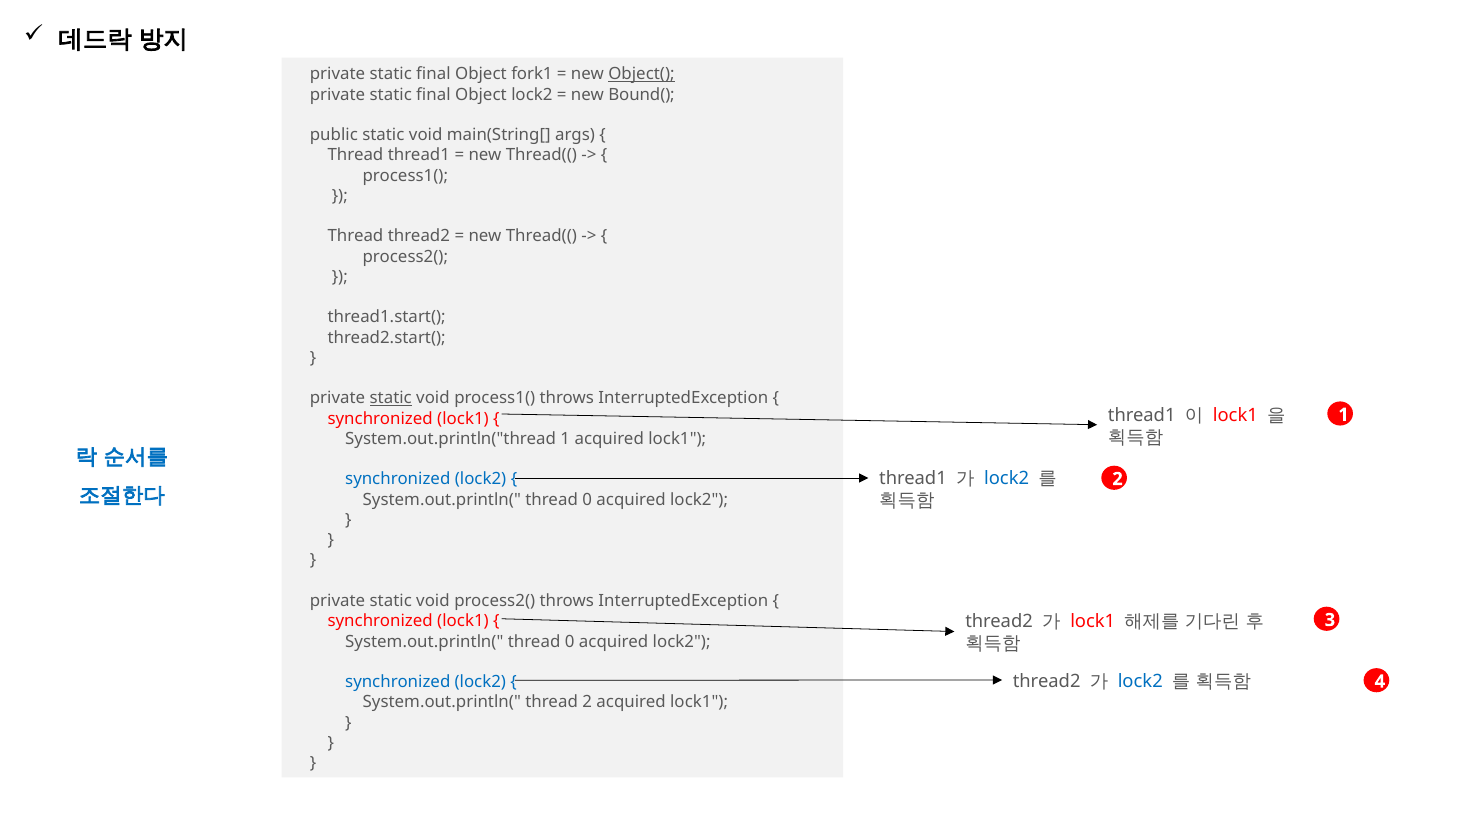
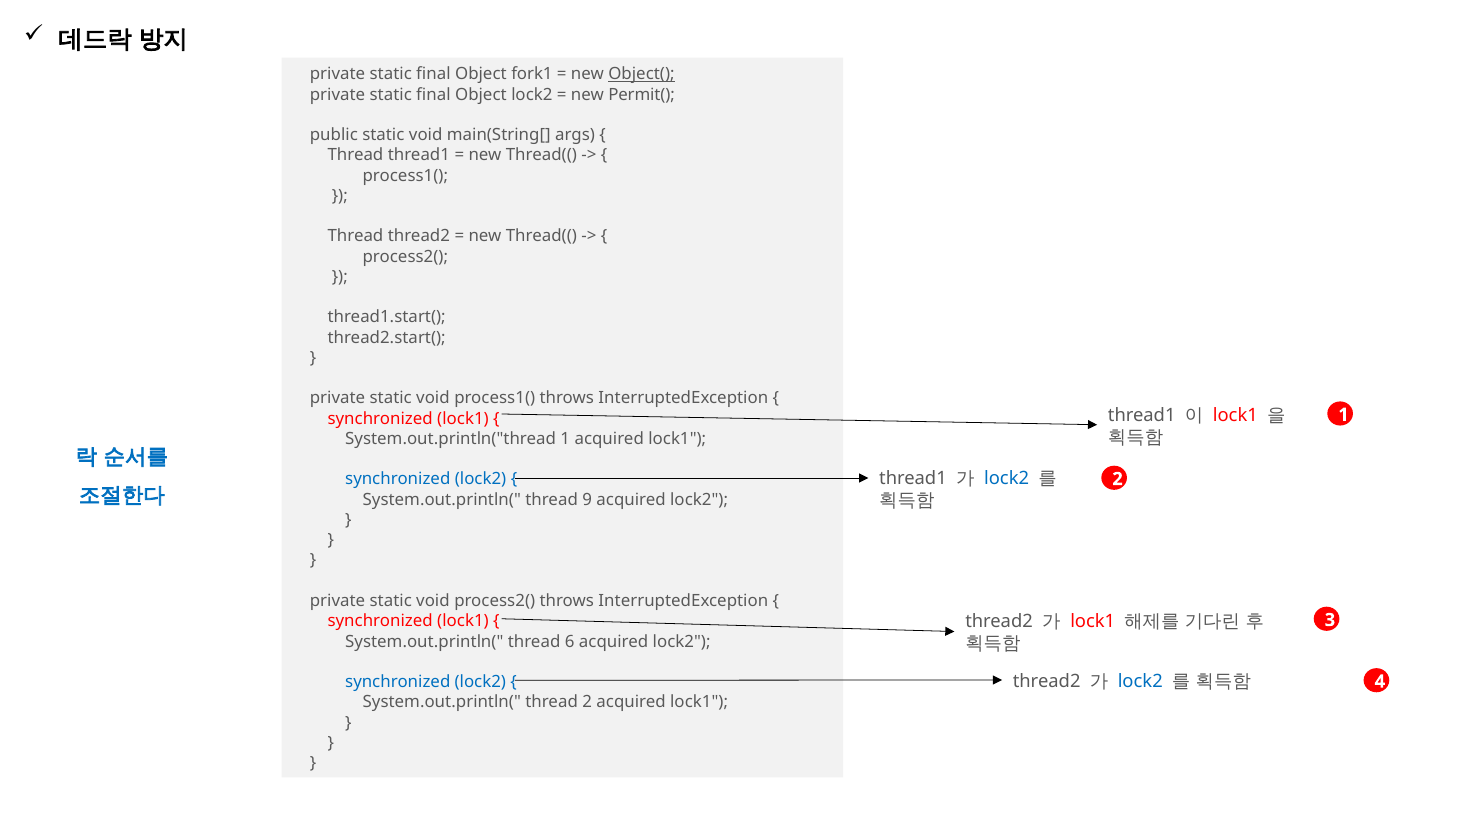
Bound(: Bound( -> Permit(
static at (391, 398) underline: present -> none
0 at (587, 500): 0 -> 9
0 at (570, 641): 0 -> 6
